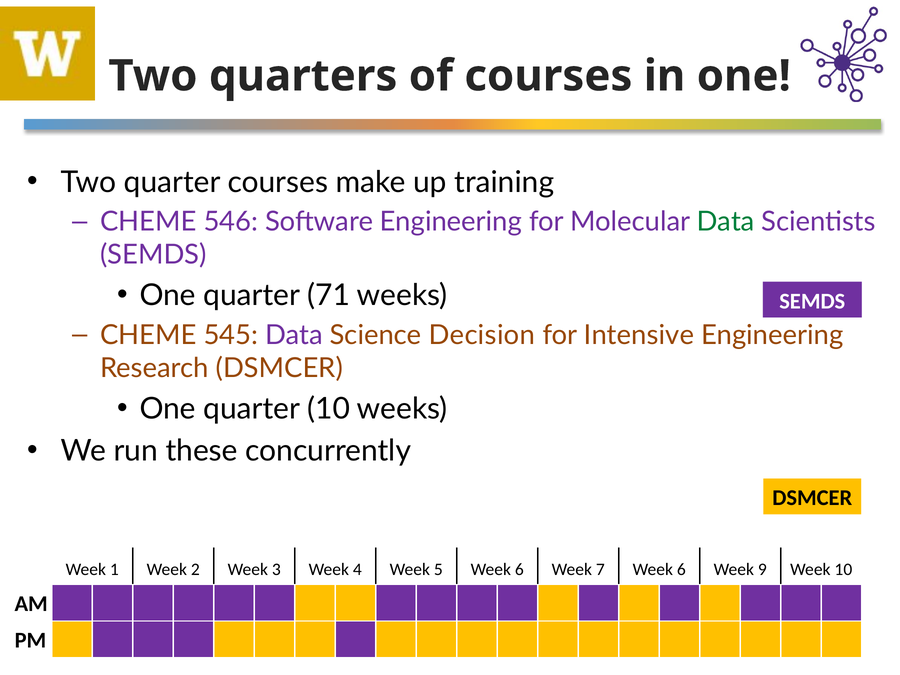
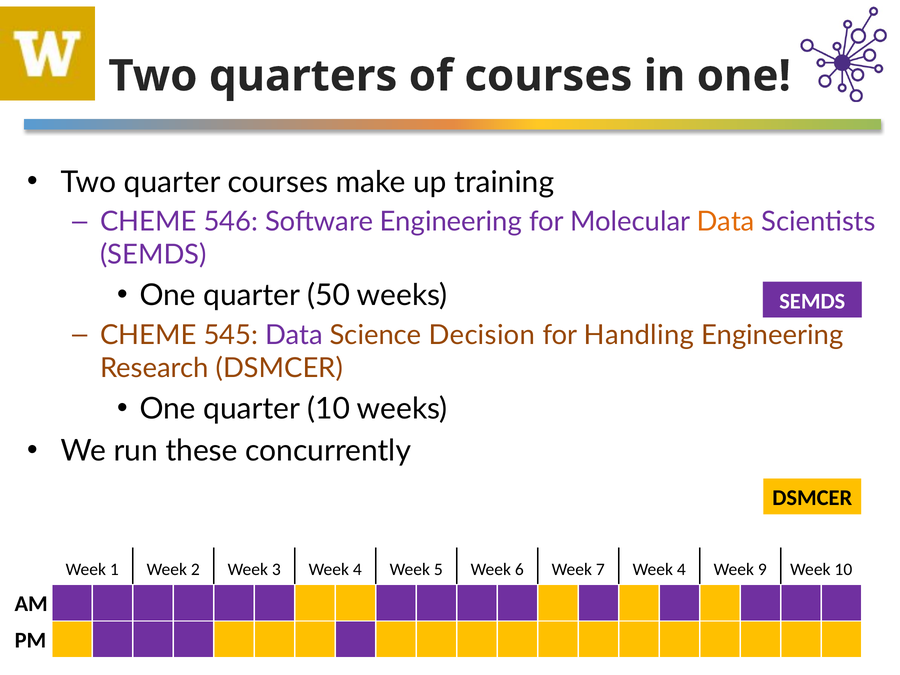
Data at (726, 222) colour: green -> orange
71: 71 -> 50
Intensive: Intensive -> Handling
7 Week 6: 6 -> 4
